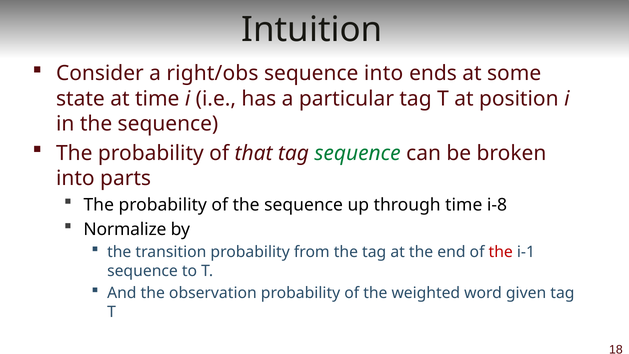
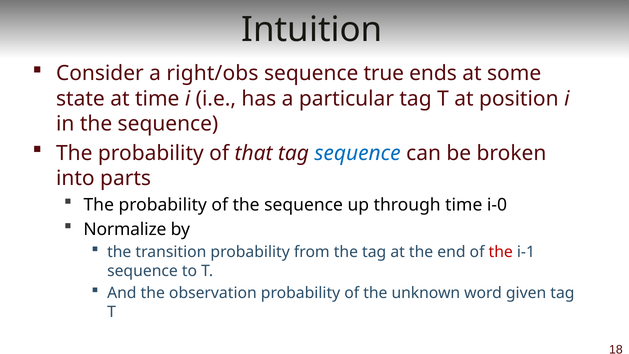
sequence into: into -> true
sequence at (358, 153) colour: green -> blue
i-8: i-8 -> i-0
weighted: weighted -> unknown
